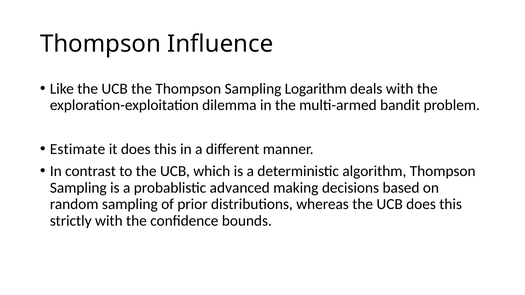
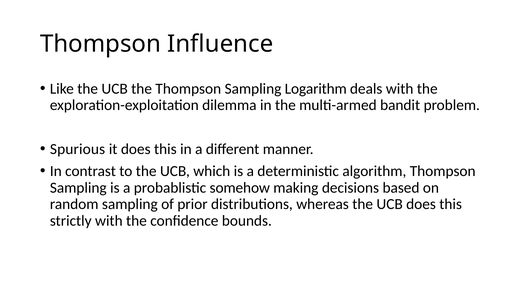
Estimate: Estimate -> Spurious
advanced: advanced -> somehow
